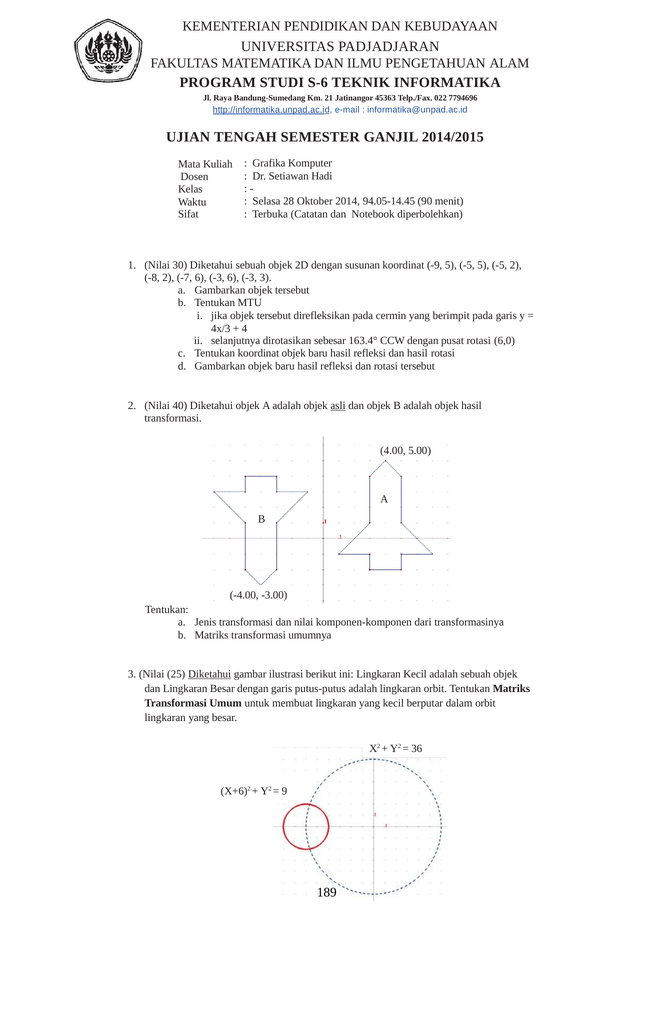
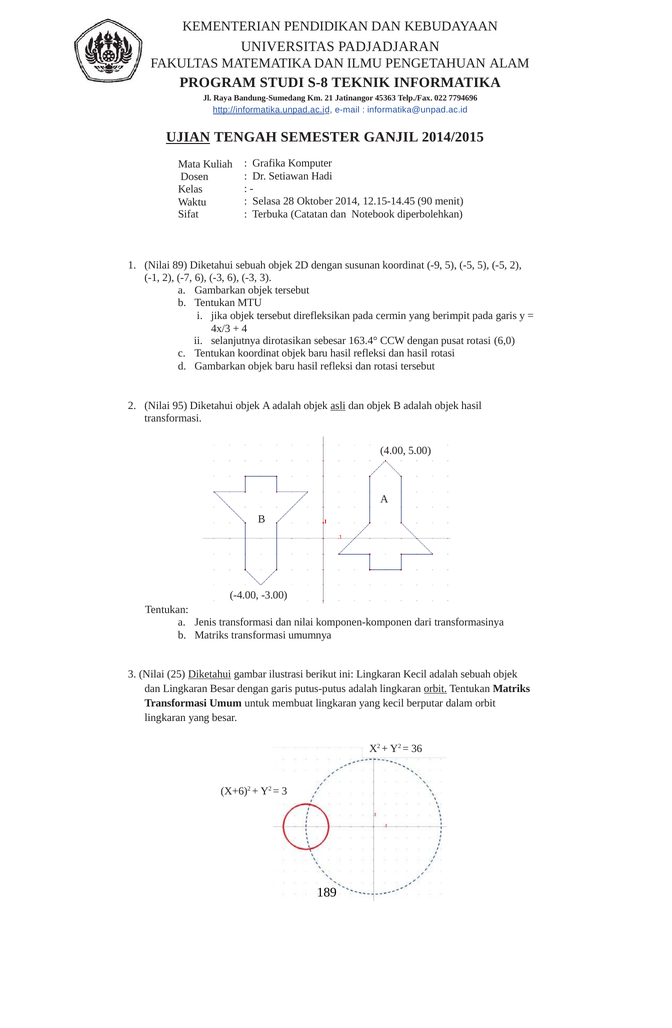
S-6: S-6 -> S-8
UJIAN underline: none -> present
94.05-14.45: 94.05-14.45 -> 12.15-14.45
30: 30 -> 89
-8: -8 -> -1
40: 40 -> 95
orbit at (435, 688) underline: none -> present
9 at (284, 791): 9 -> 3
